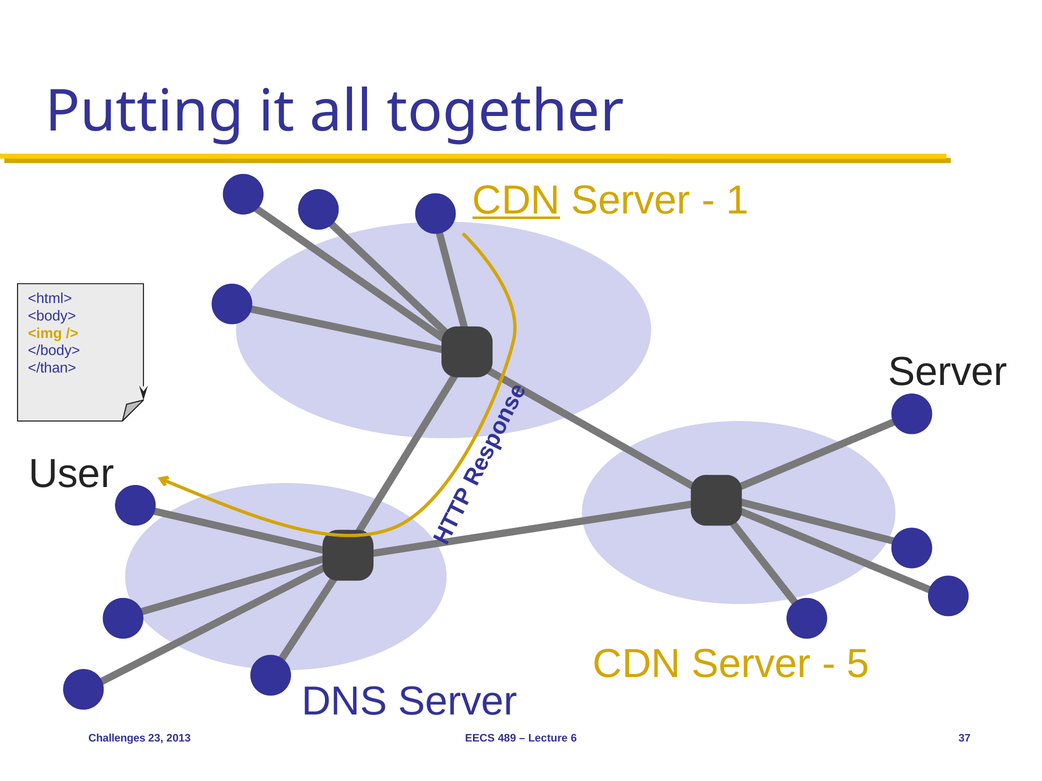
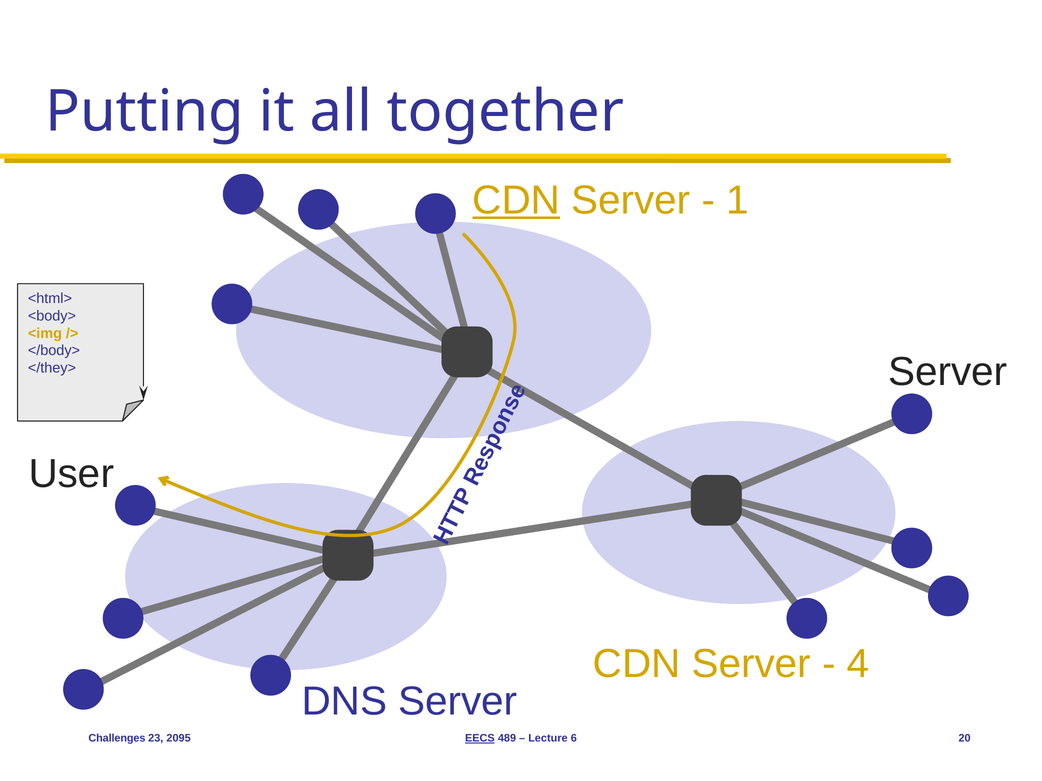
</than>: </than> -> </they>
5: 5 -> 4
2013: 2013 -> 2095
EECS underline: none -> present
37: 37 -> 20
